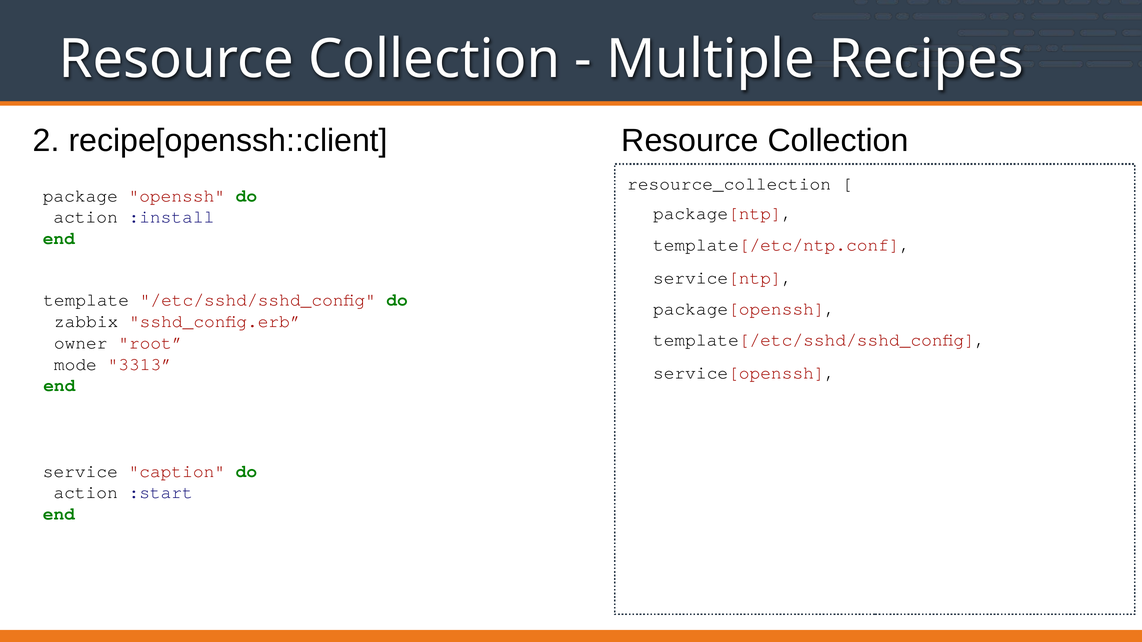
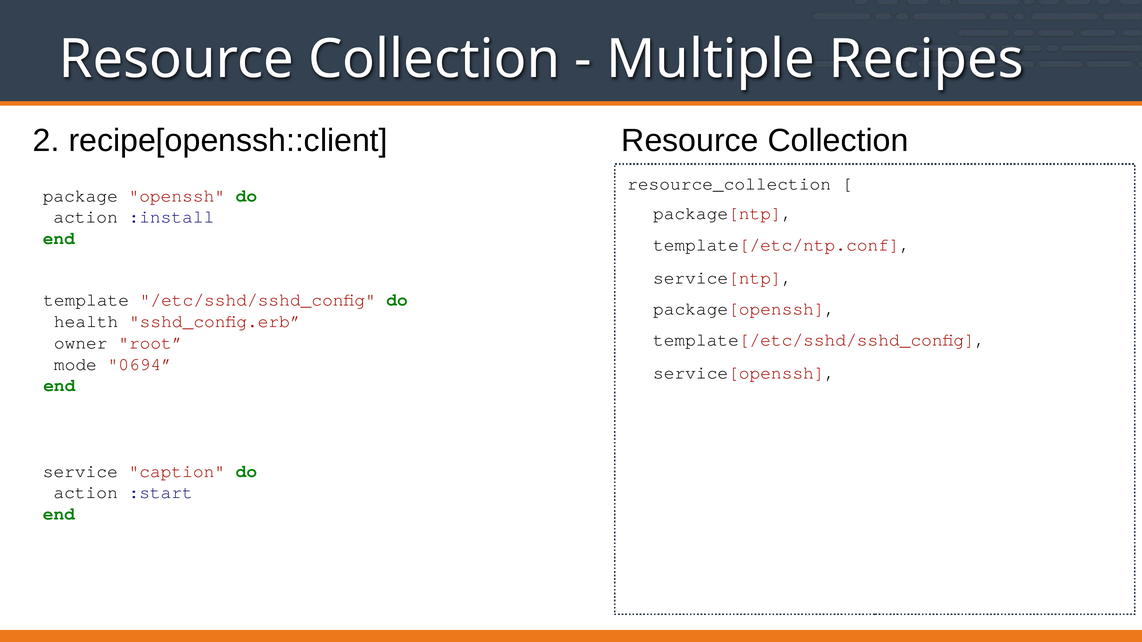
zabbix: zabbix -> health
3313: 3313 -> 0694
